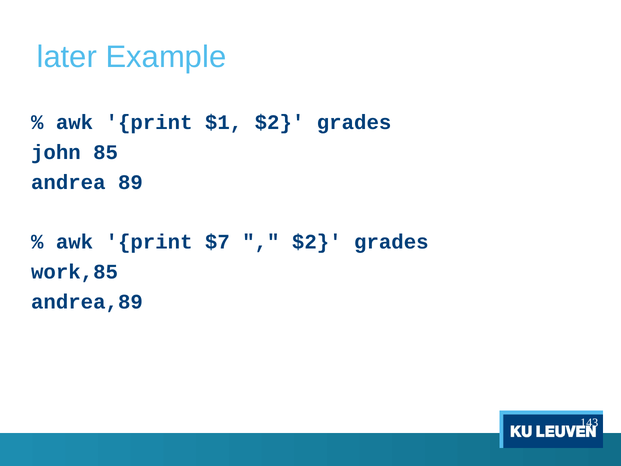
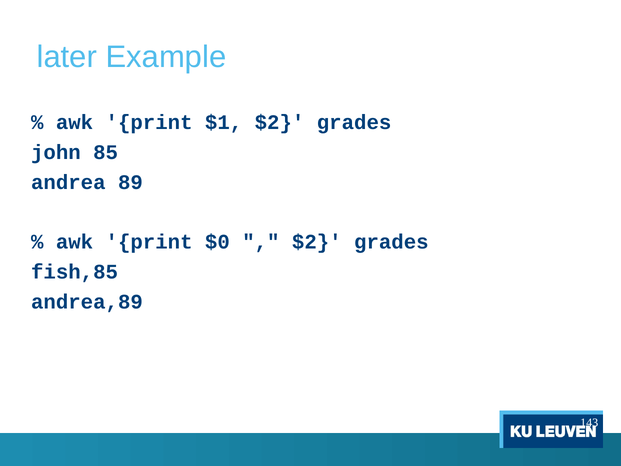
$7: $7 -> $0
work,85: work,85 -> fish,85
